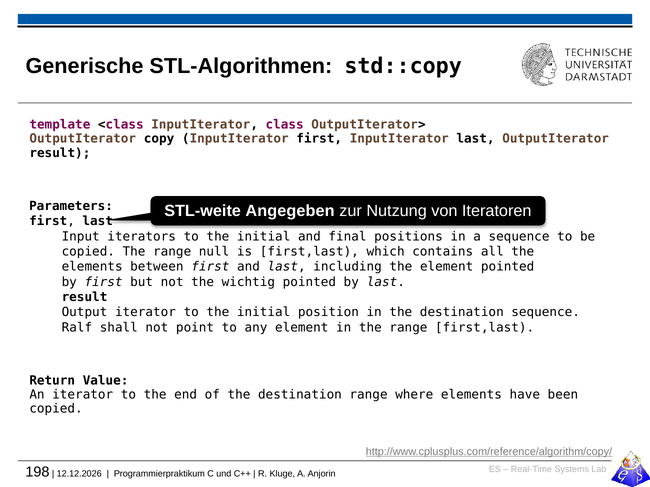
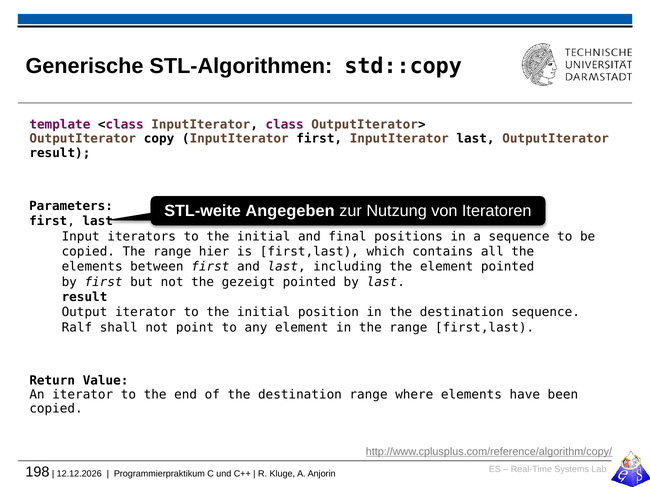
null: null -> hier
wichtig: wichtig -> gezeigt
